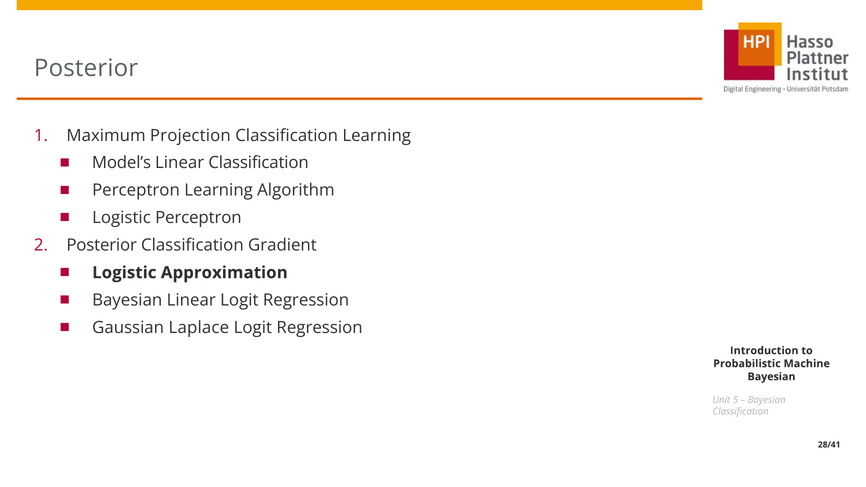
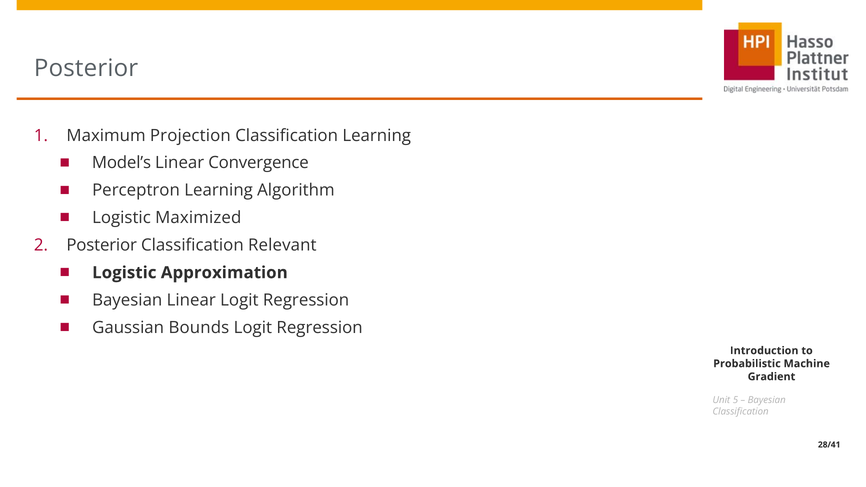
Linear Classification: Classification -> Convergence
Logistic Perceptron: Perceptron -> Maximized
Gradient: Gradient -> Relevant
Laplace: Laplace -> Bounds
Bayesian at (772, 377): Bayesian -> Gradient
